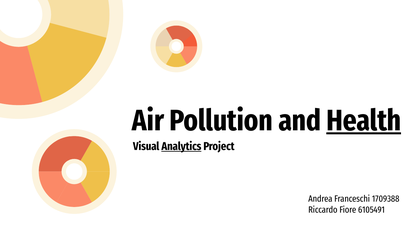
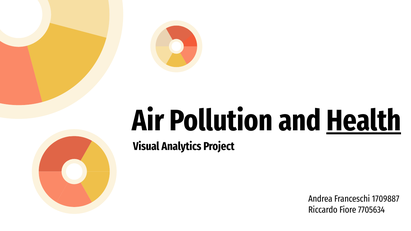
Analytics underline: present -> none
1709388: 1709388 -> 1709887
6105491: 6105491 -> 7705634
